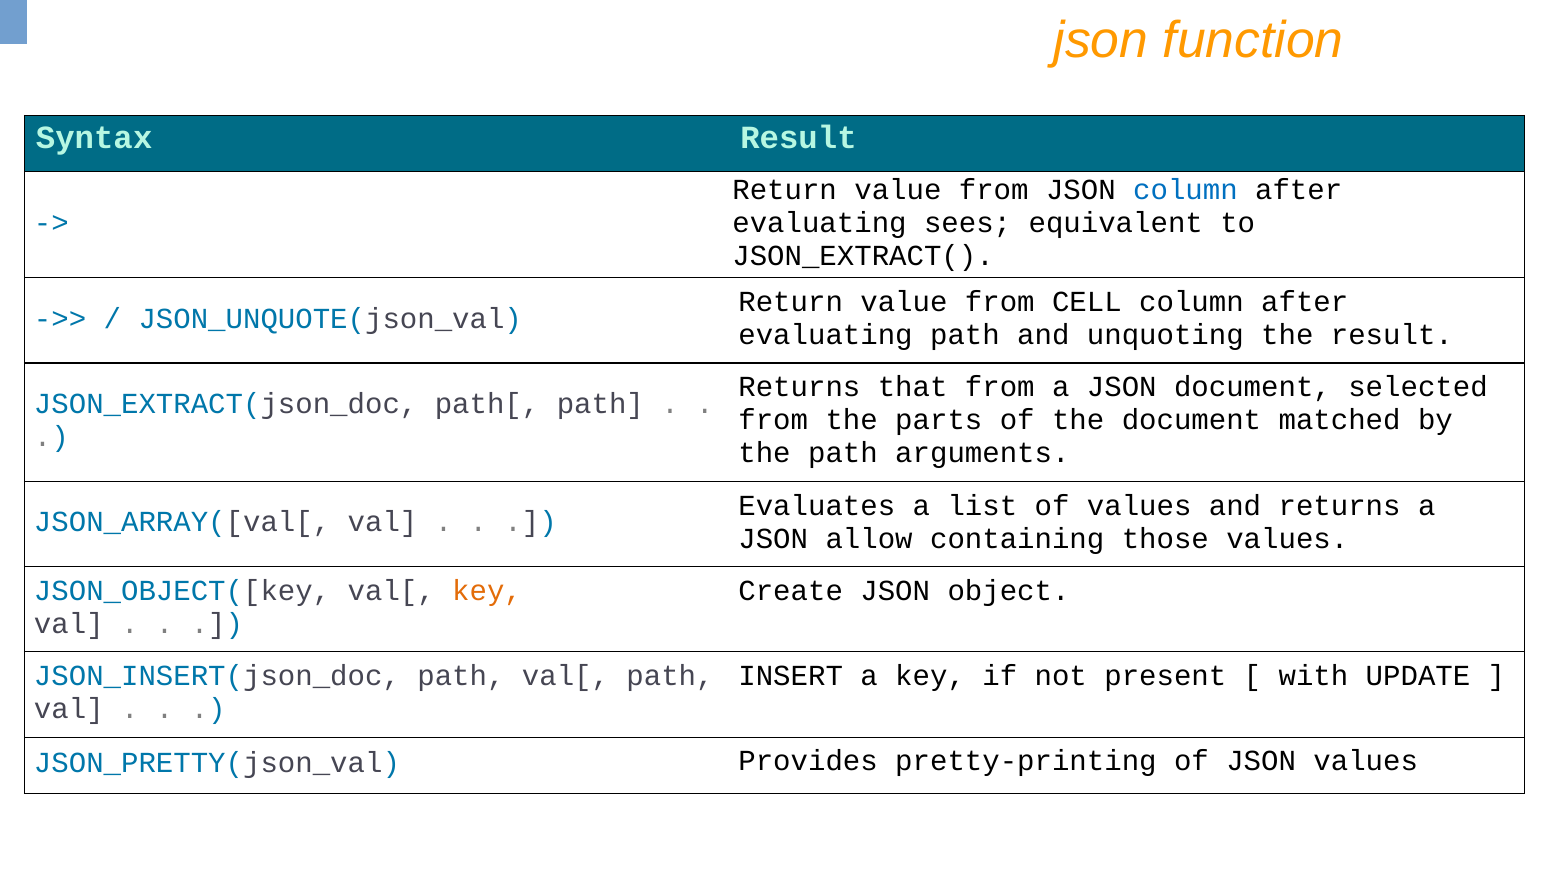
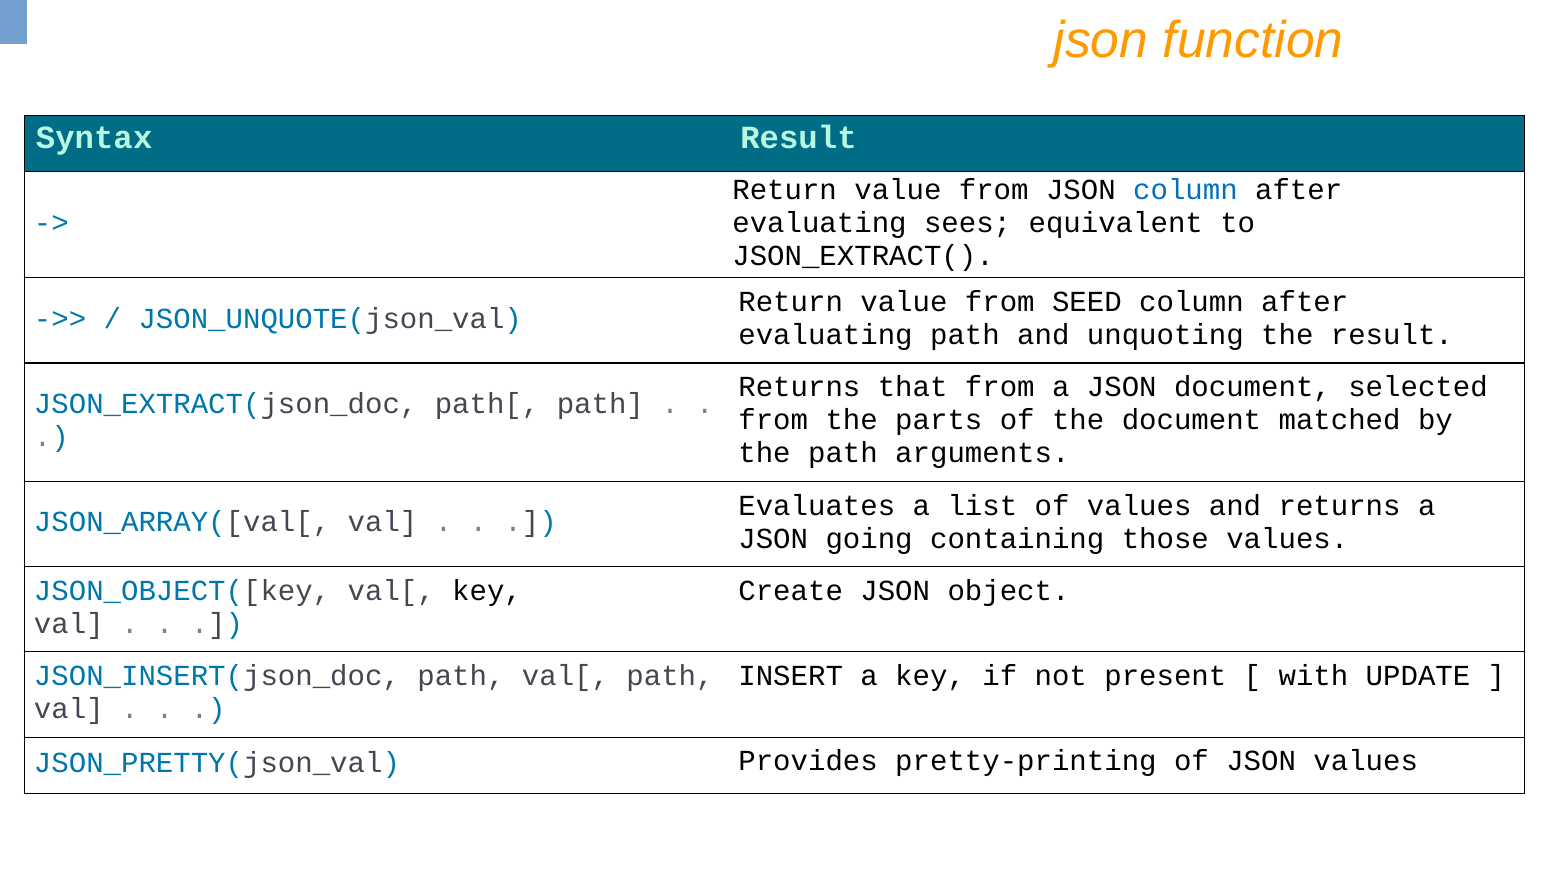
CELL: CELL -> SEED
allow: allow -> going
key at (487, 590) colour: orange -> black
